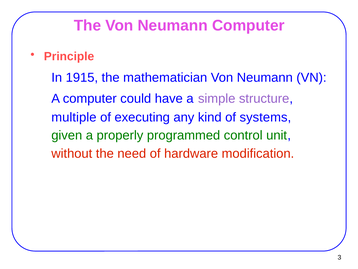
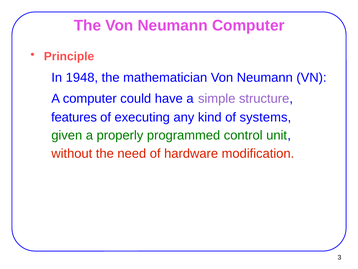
1915: 1915 -> 1948
multiple: multiple -> features
